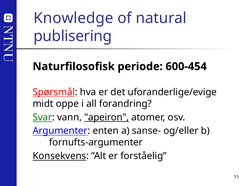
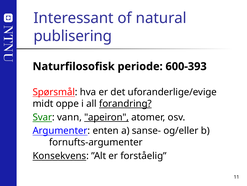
Knowledge: Knowledge -> Interessant
600-454: 600-454 -> 600-393
forandring underline: none -> present
